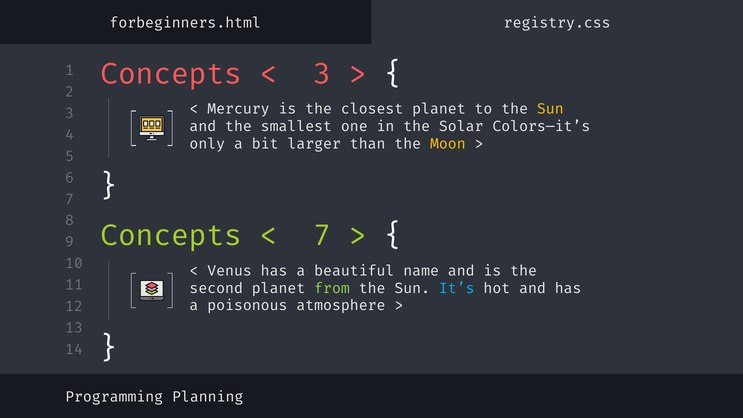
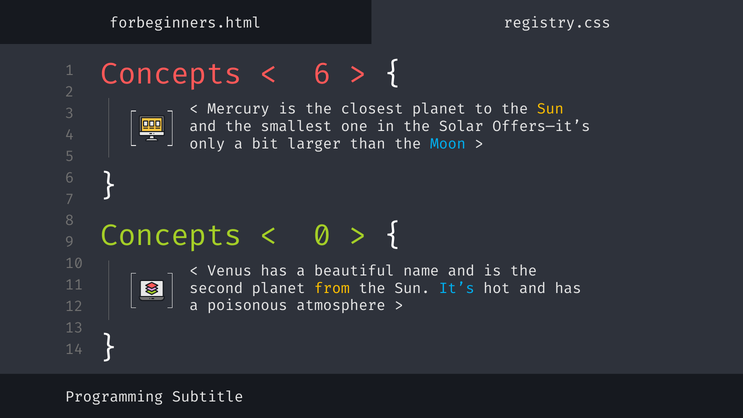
/3: /3 -> /6
Colors—it’s: Colors—it’s -> Offers—it’s
Moon colour: yellow -> light blue
/7: /7 -> /0
from colour: light green -> yellow
Planning: Planning -> Subtitle
